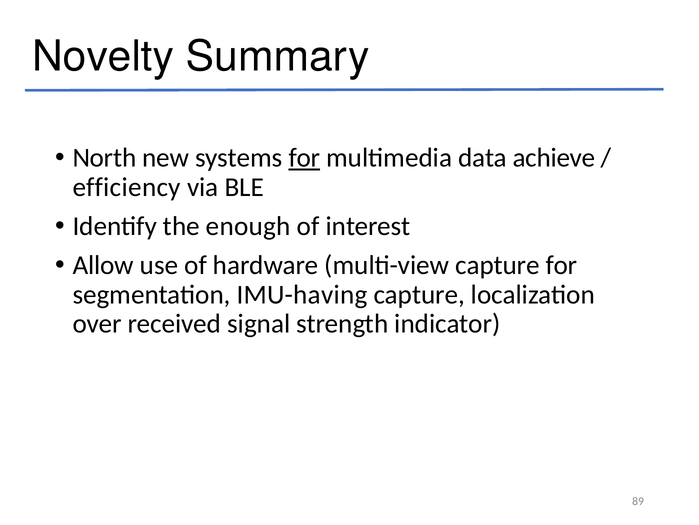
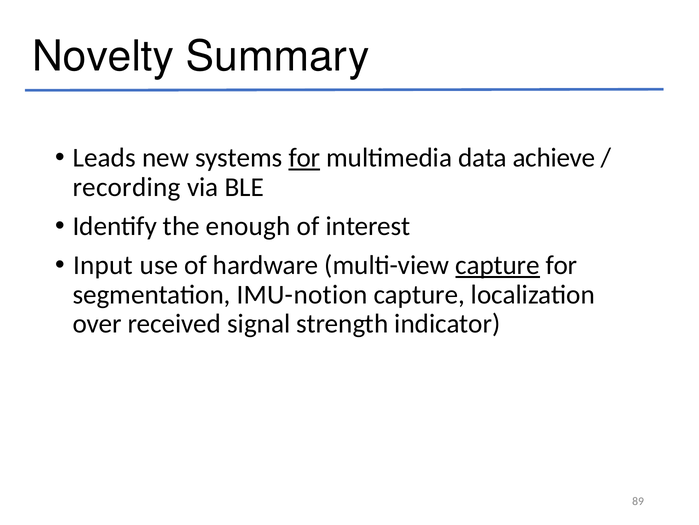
North: North -> Leads
efficiency: efficiency -> recording
Allow: Allow -> Input
capture at (498, 265) underline: none -> present
IMU-having: IMU-having -> IMU-notion
